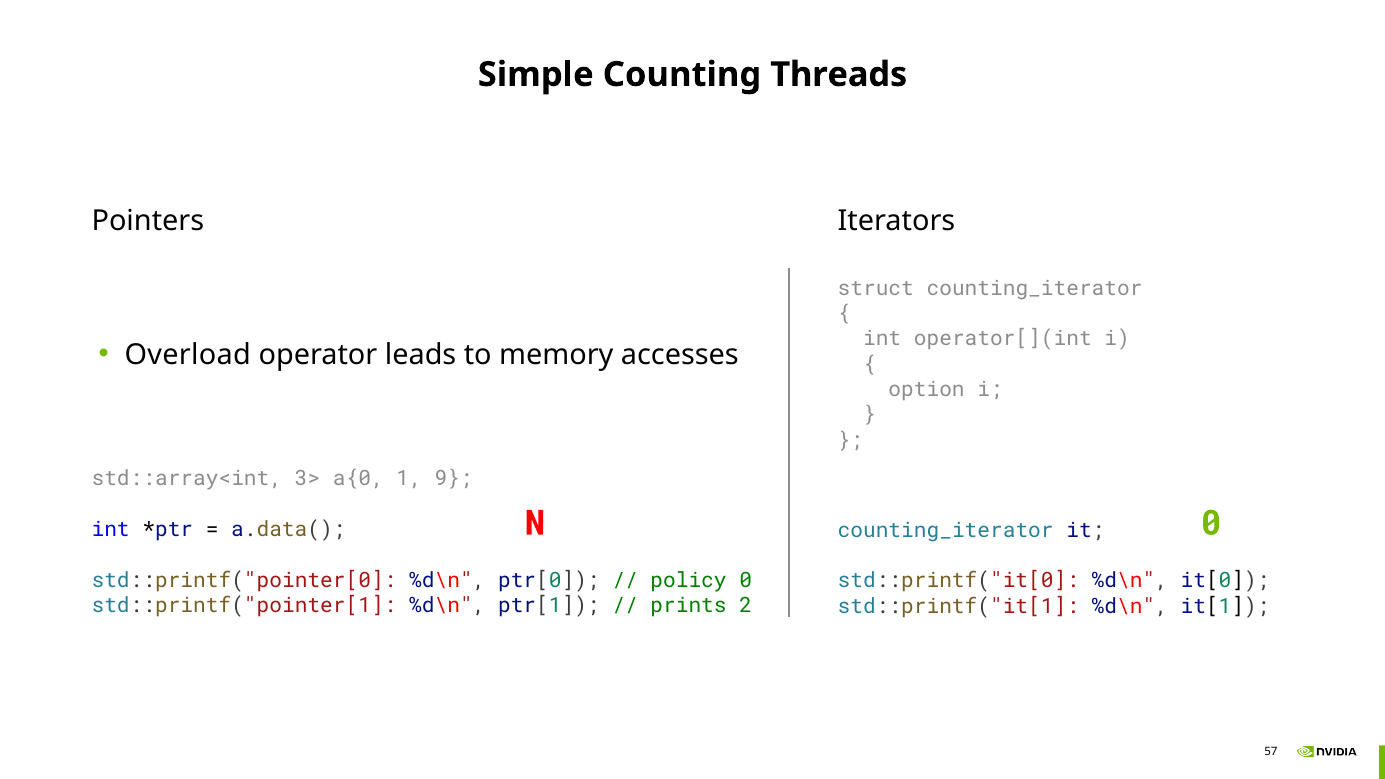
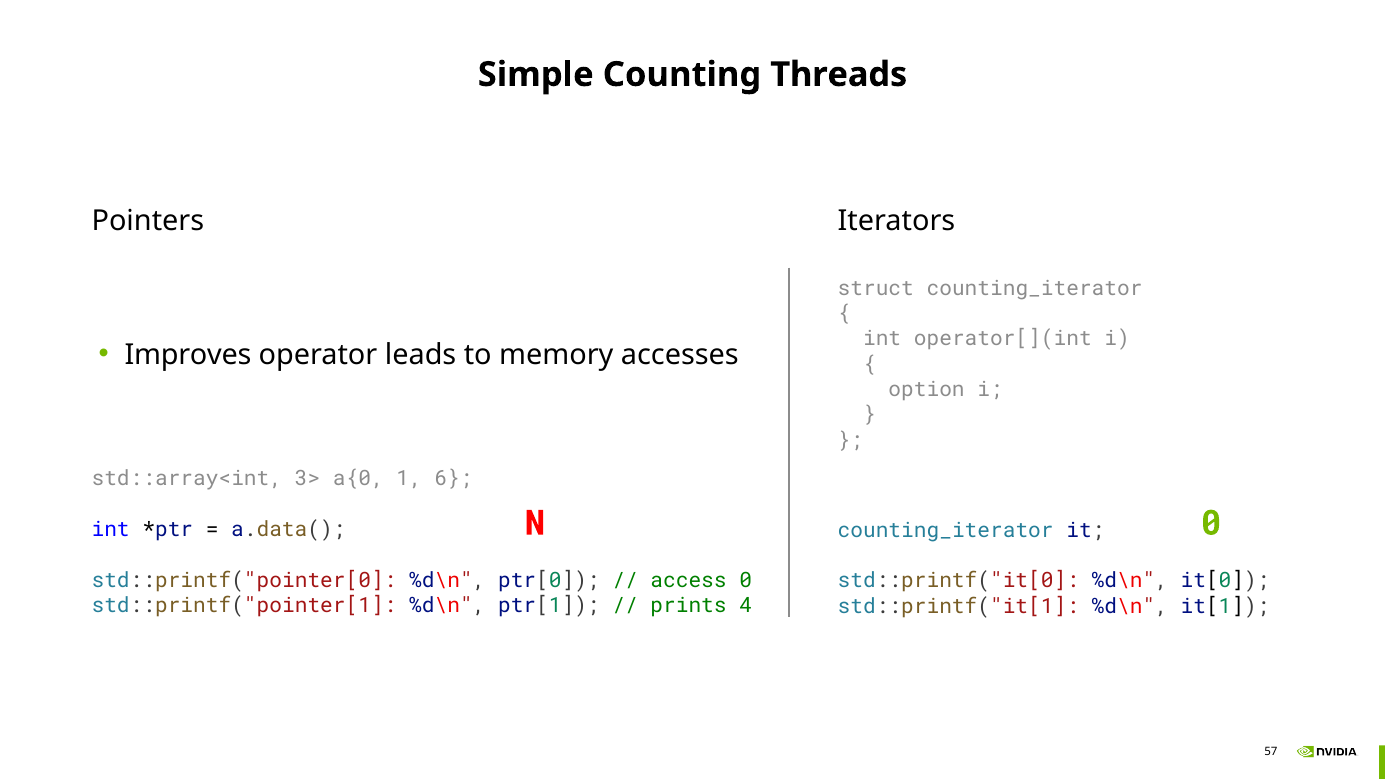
Overload: Overload -> Improves
9: 9 -> 6
policy: policy -> access
2: 2 -> 4
